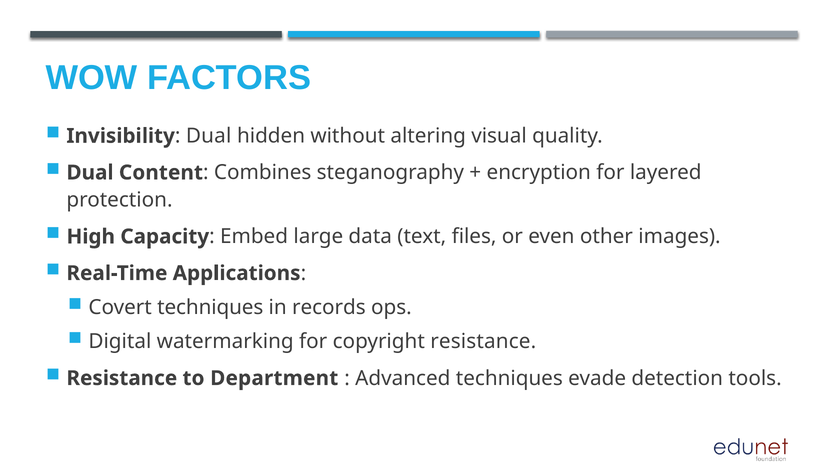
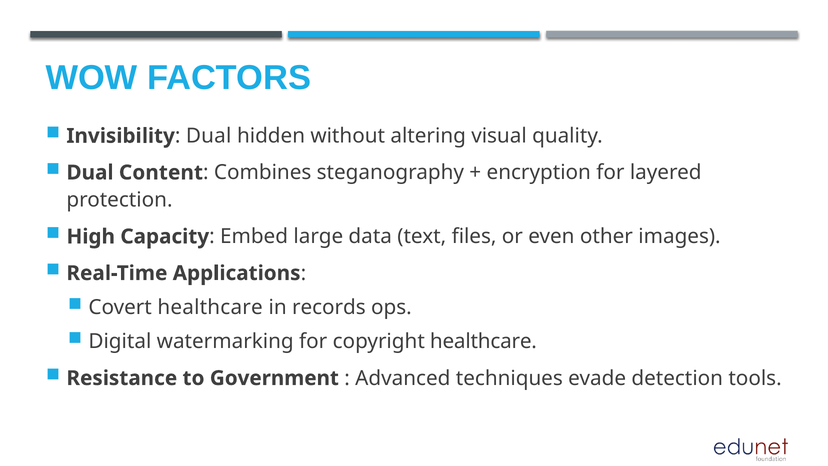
Covert techniques: techniques -> healthcare
copyright resistance: resistance -> healthcare
Department: Department -> Government
